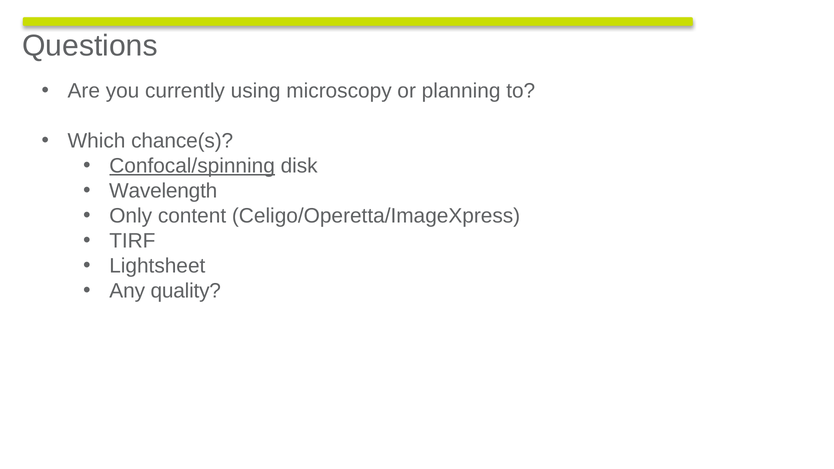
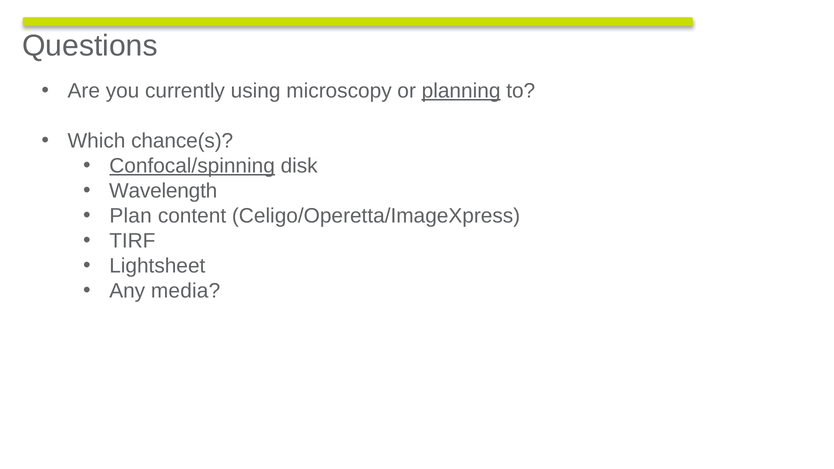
planning underline: none -> present
Only: Only -> Plan
quality: quality -> media
